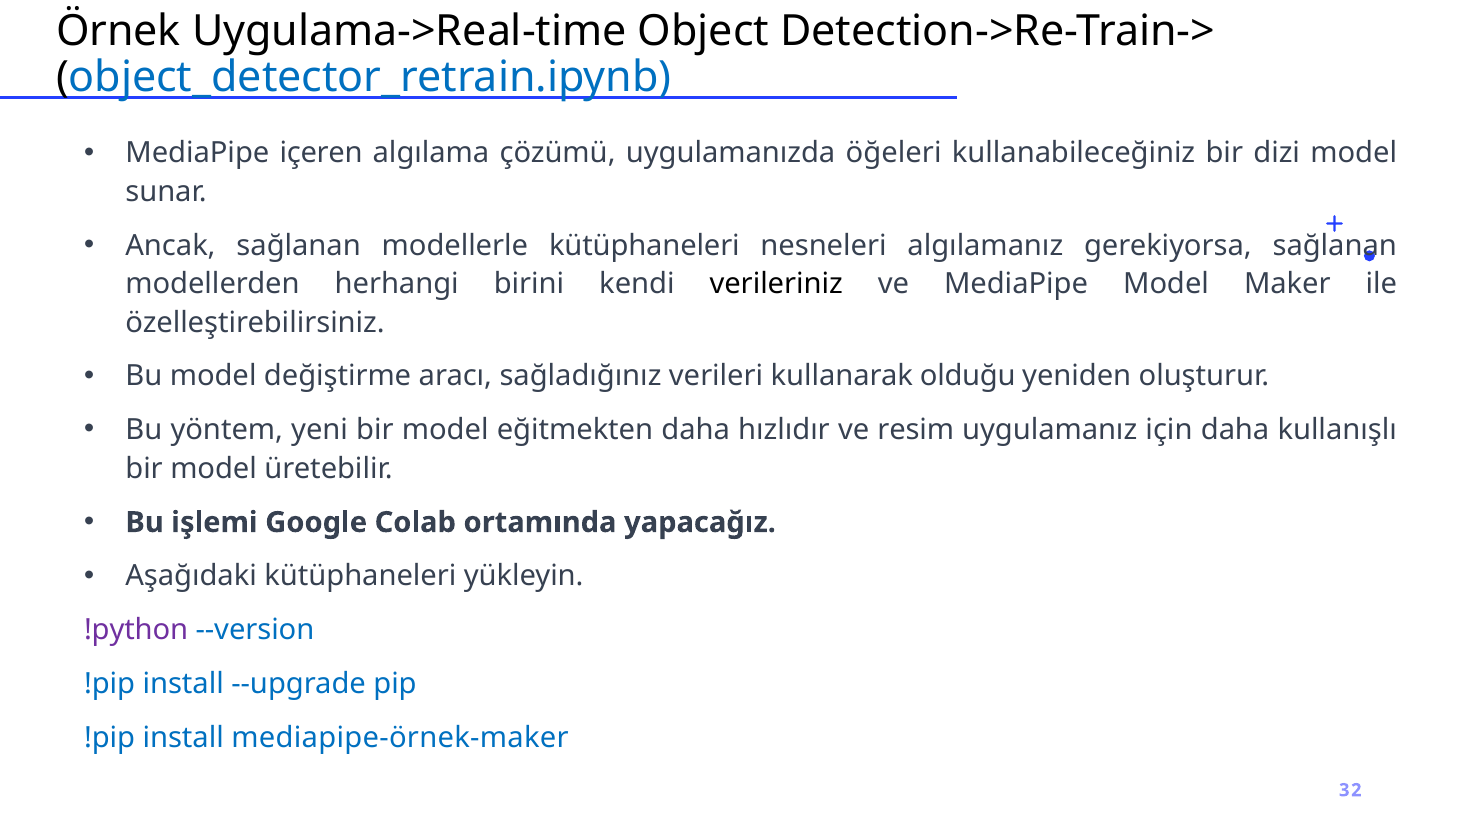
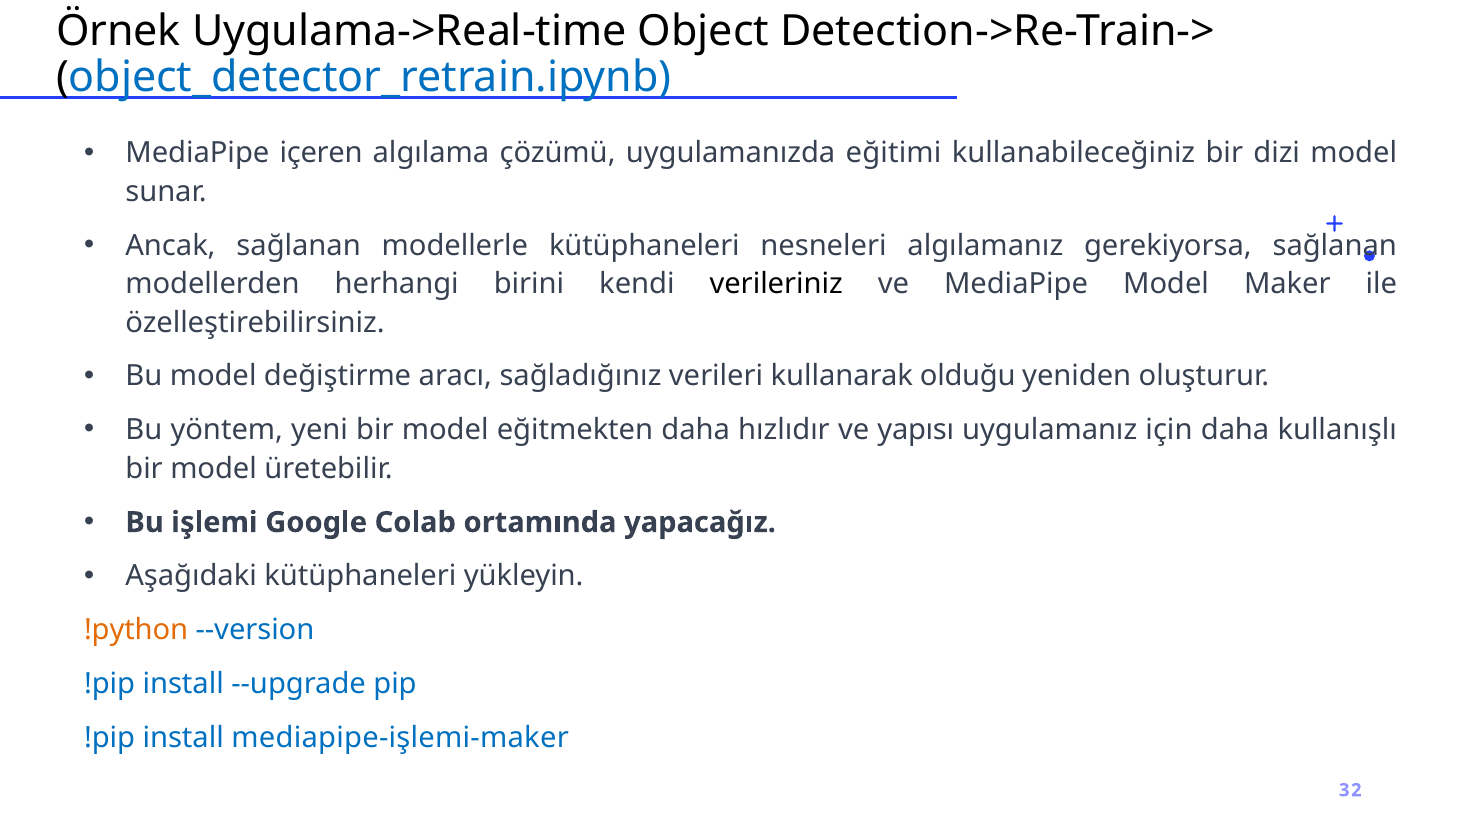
öğeleri: öğeleri -> eğitimi
resim: resim -> yapısı
!python colour: purple -> orange
mediapipe-örnek-maker: mediapipe-örnek-maker -> mediapipe-işlemi-maker
